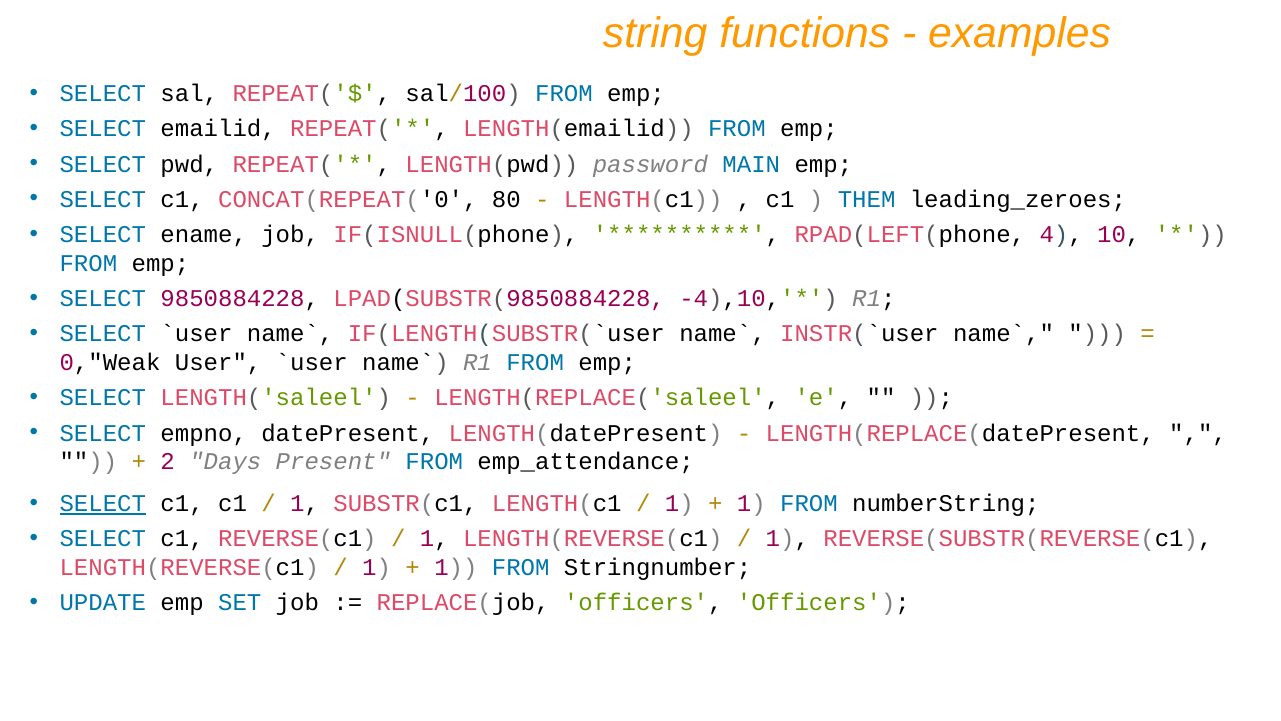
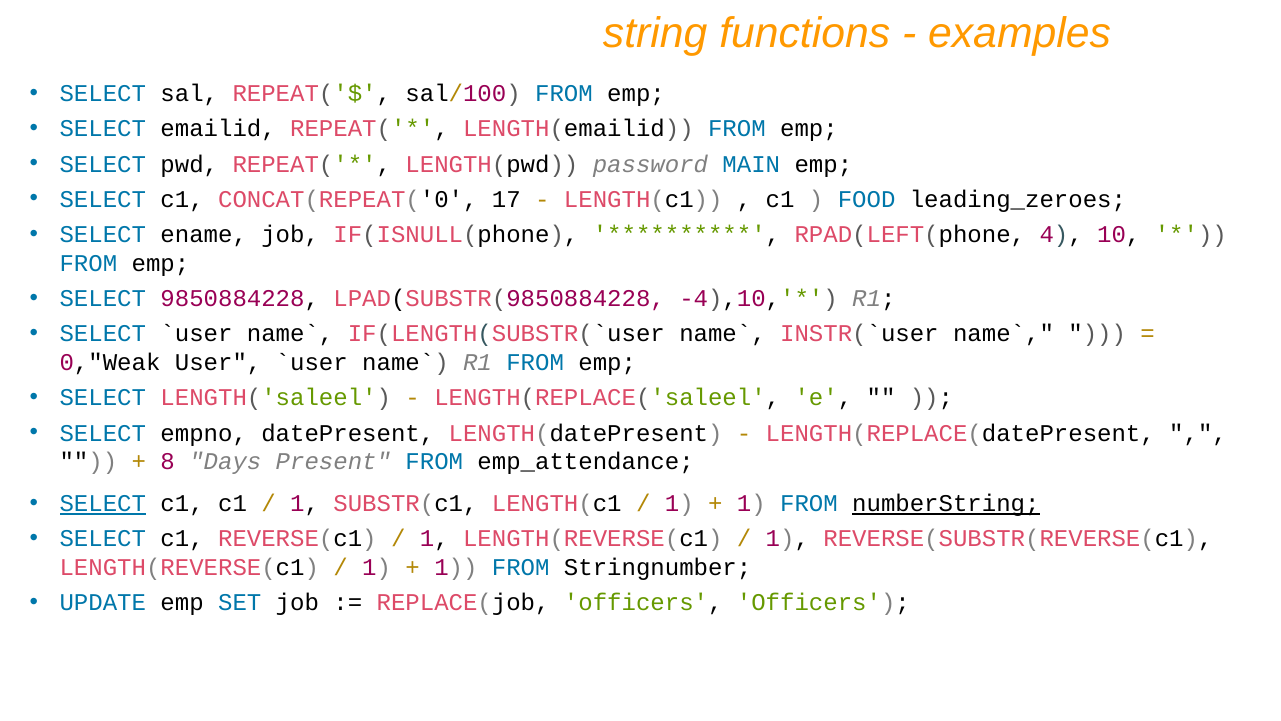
80: 80 -> 17
THEM: THEM -> FOOD
2: 2 -> 8
numberString underline: none -> present
